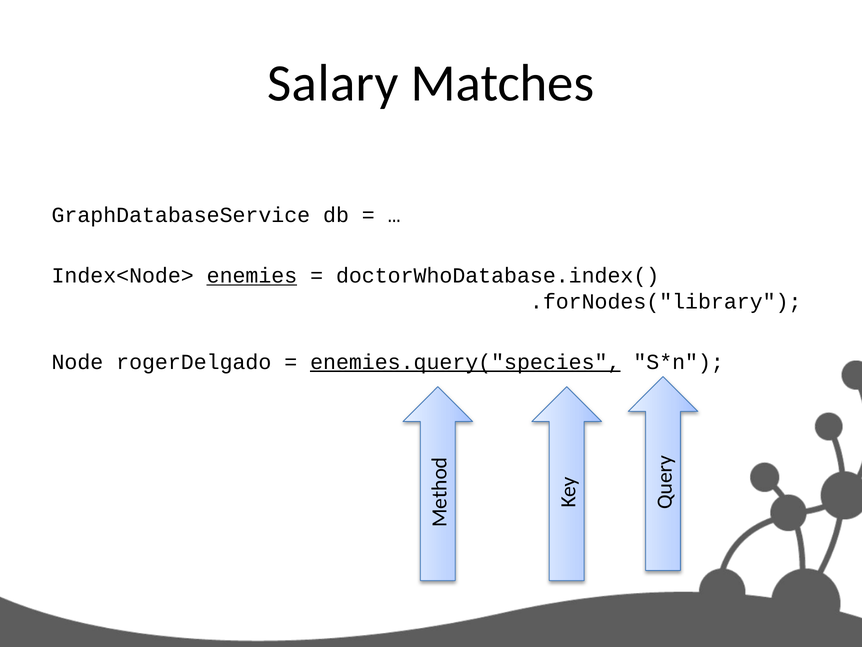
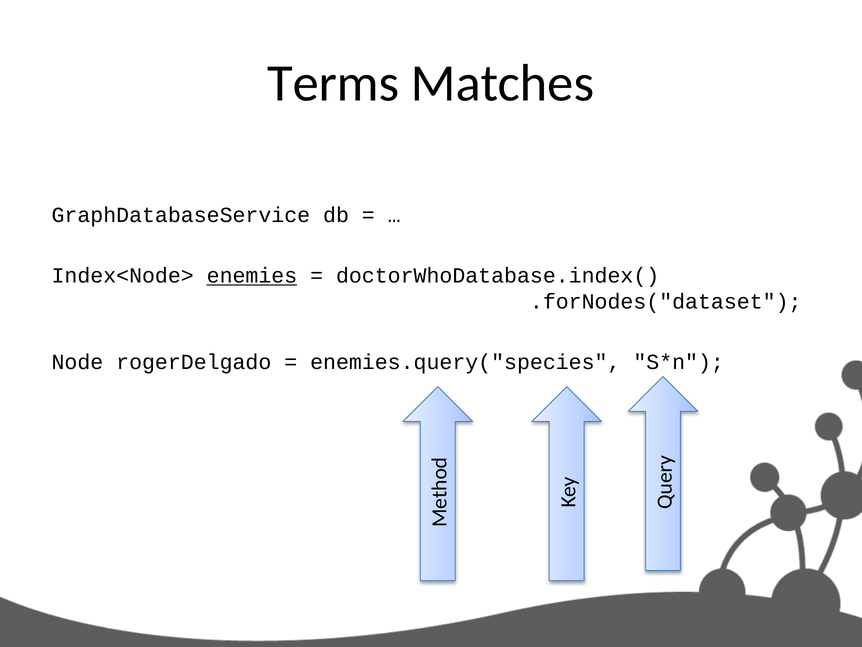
Salary: Salary -> Terms
.forNodes("library: .forNodes("library -> .forNodes("dataset
enemies.query("species underline: present -> none
